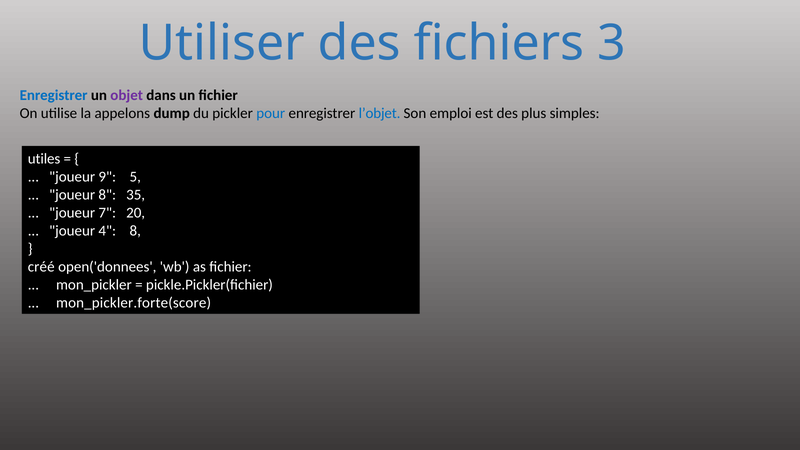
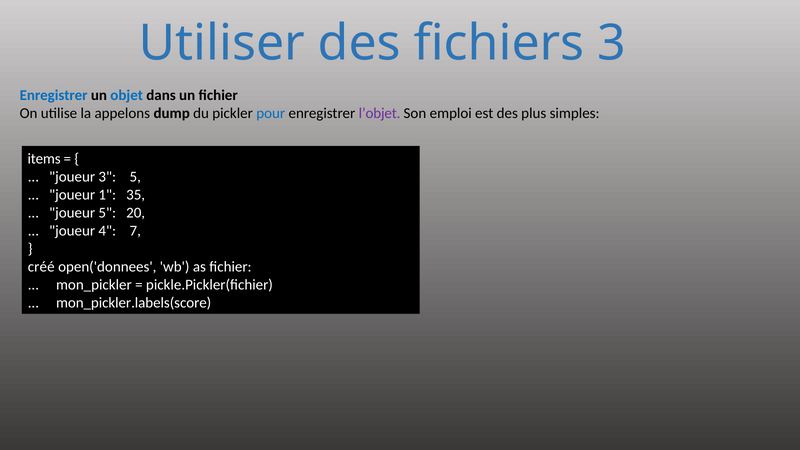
objet colour: purple -> blue
l’objet colour: blue -> purple
utiles: utiles -> items
joueur 9: 9 -> 3
joueur 8: 8 -> 1
joueur 7: 7 -> 5
4 8: 8 -> 7
mon_pickler.forte(score: mon_pickler.forte(score -> mon_pickler.labels(score
